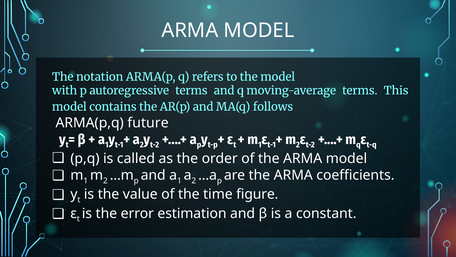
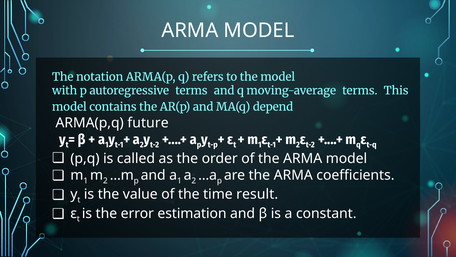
follows: follows -> depend
figure: figure -> result
